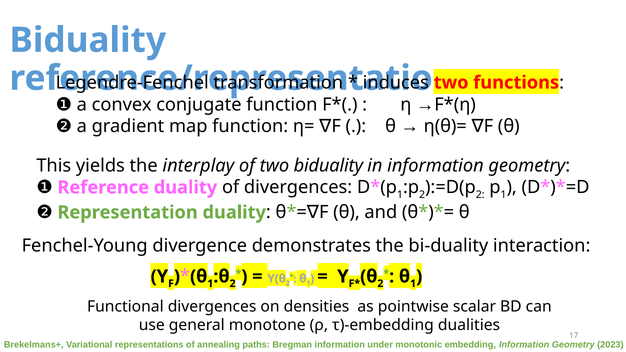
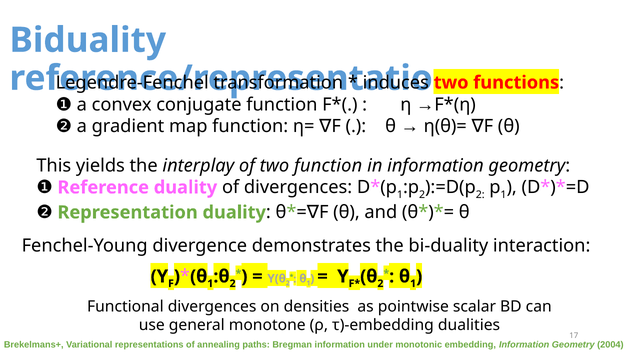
two biduality: biduality -> function
2023: 2023 -> 2004
